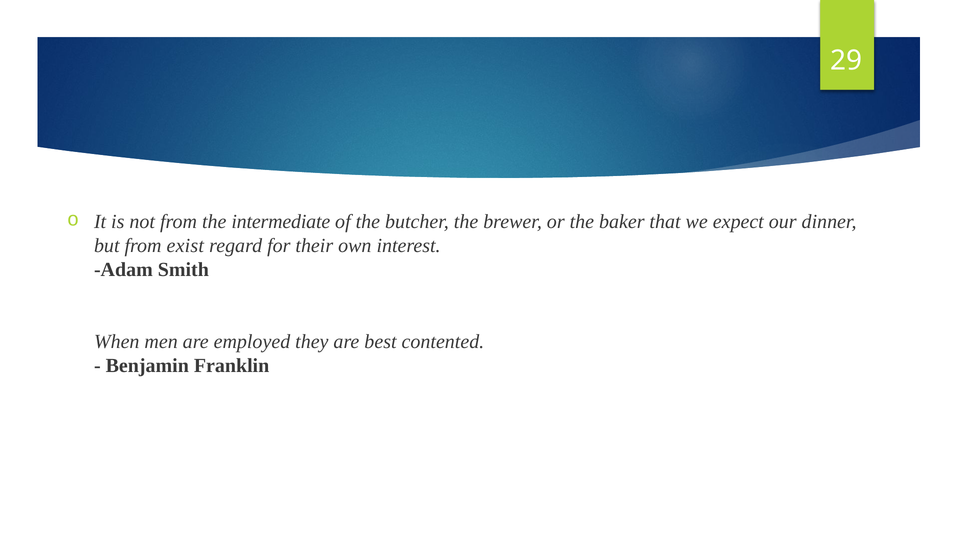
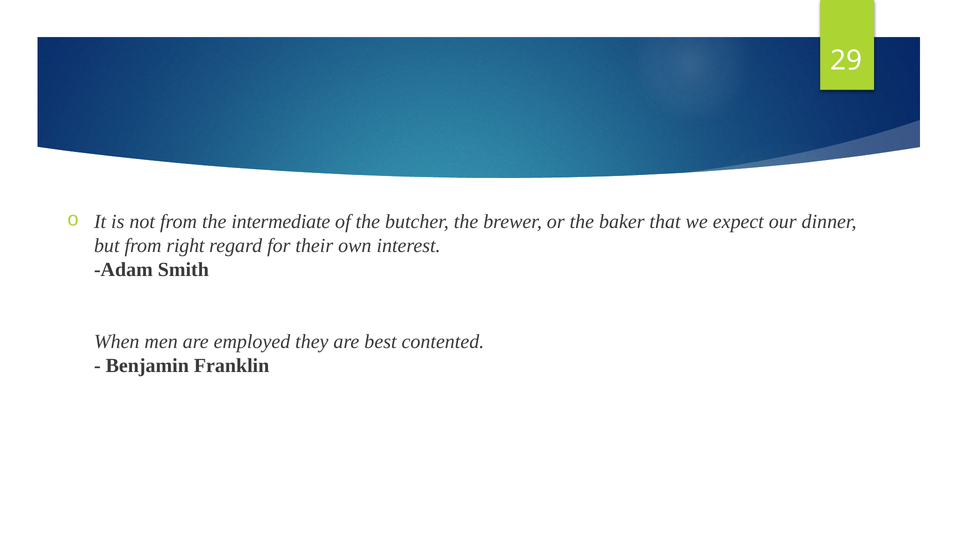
exist: exist -> right
